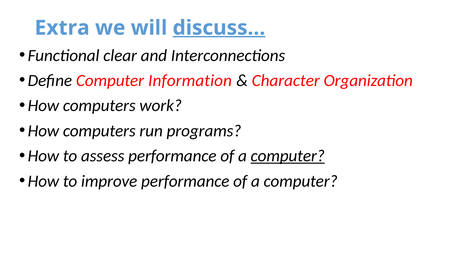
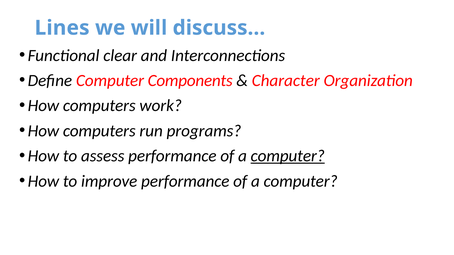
Extra: Extra -> Lines
discuss… underline: present -> none
Information: Information -> Components
